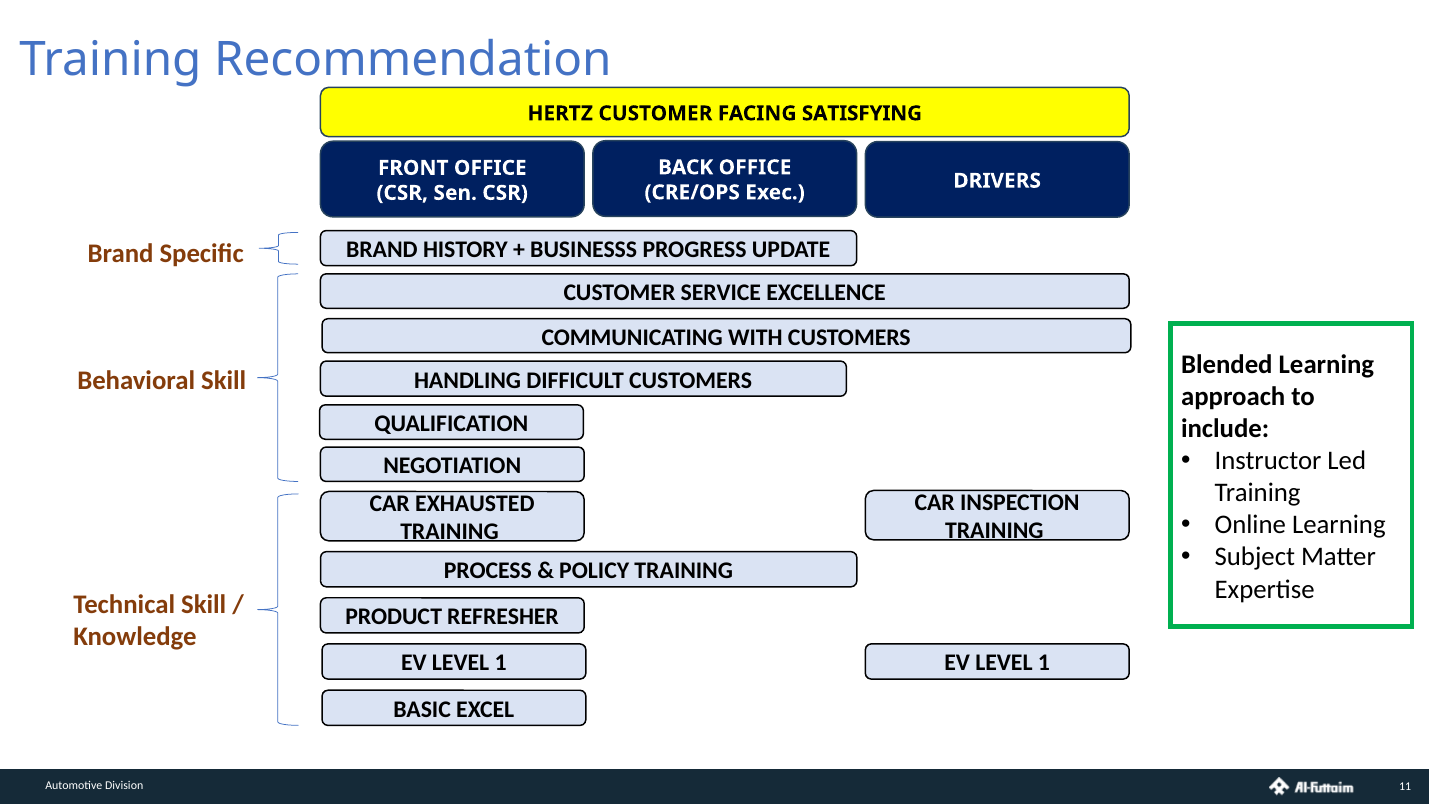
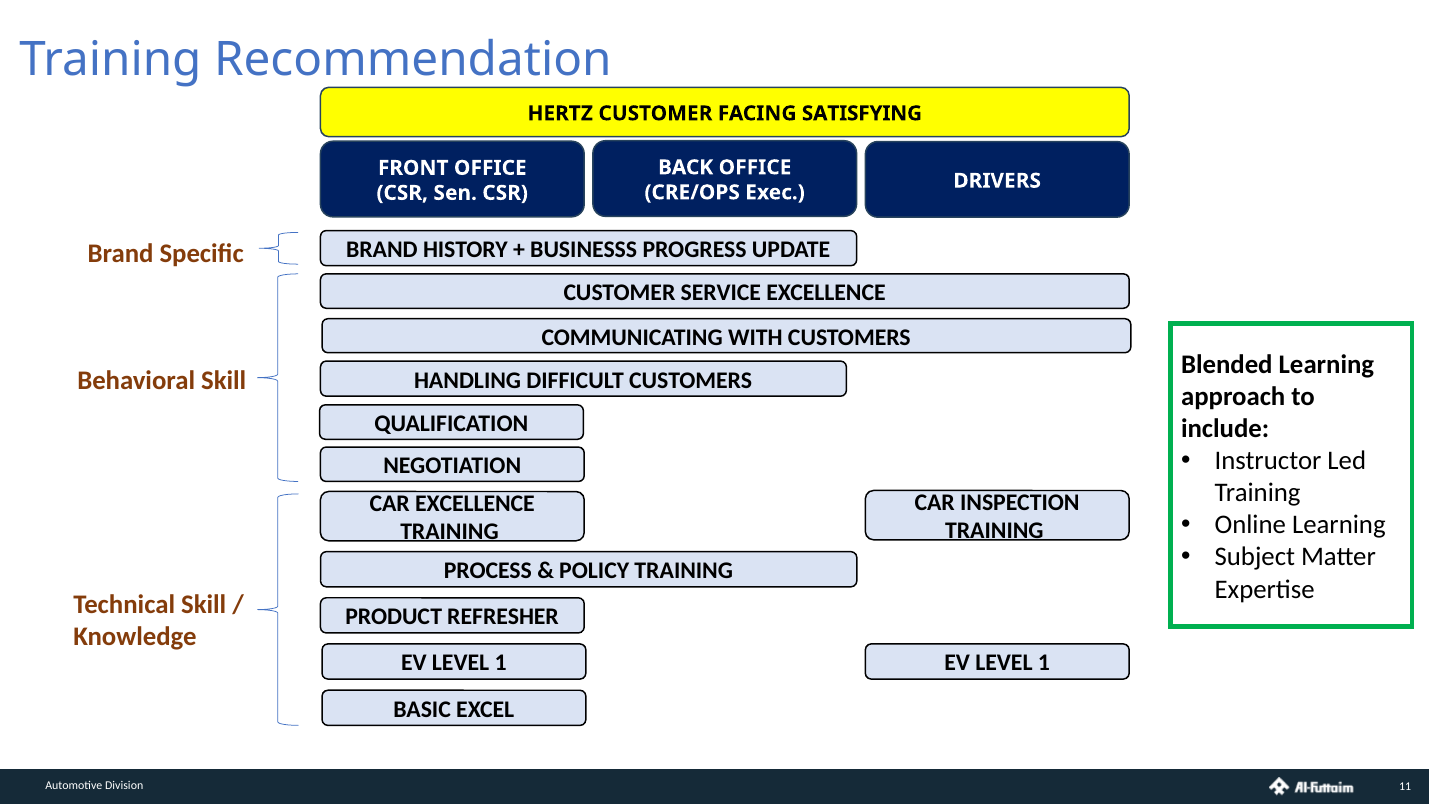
CAR EXHAUSTED: EXHAUSTED -> EXCELLENCE
